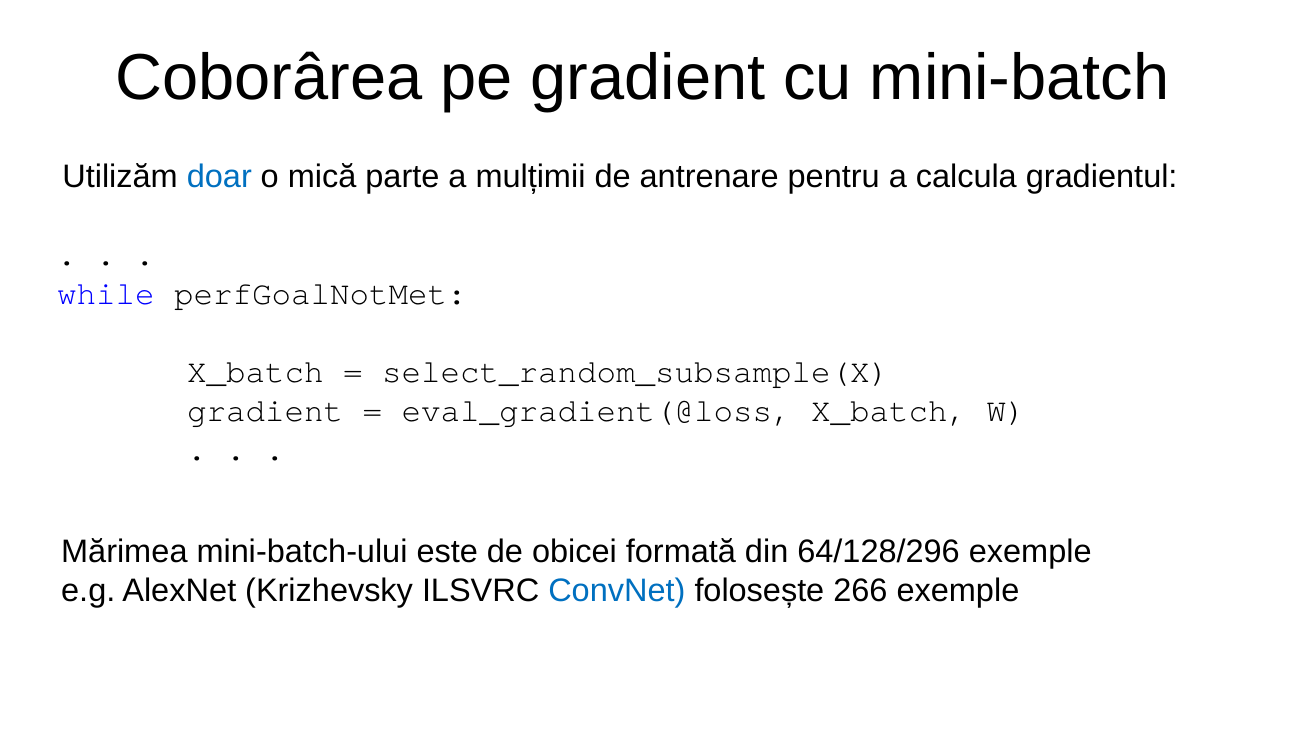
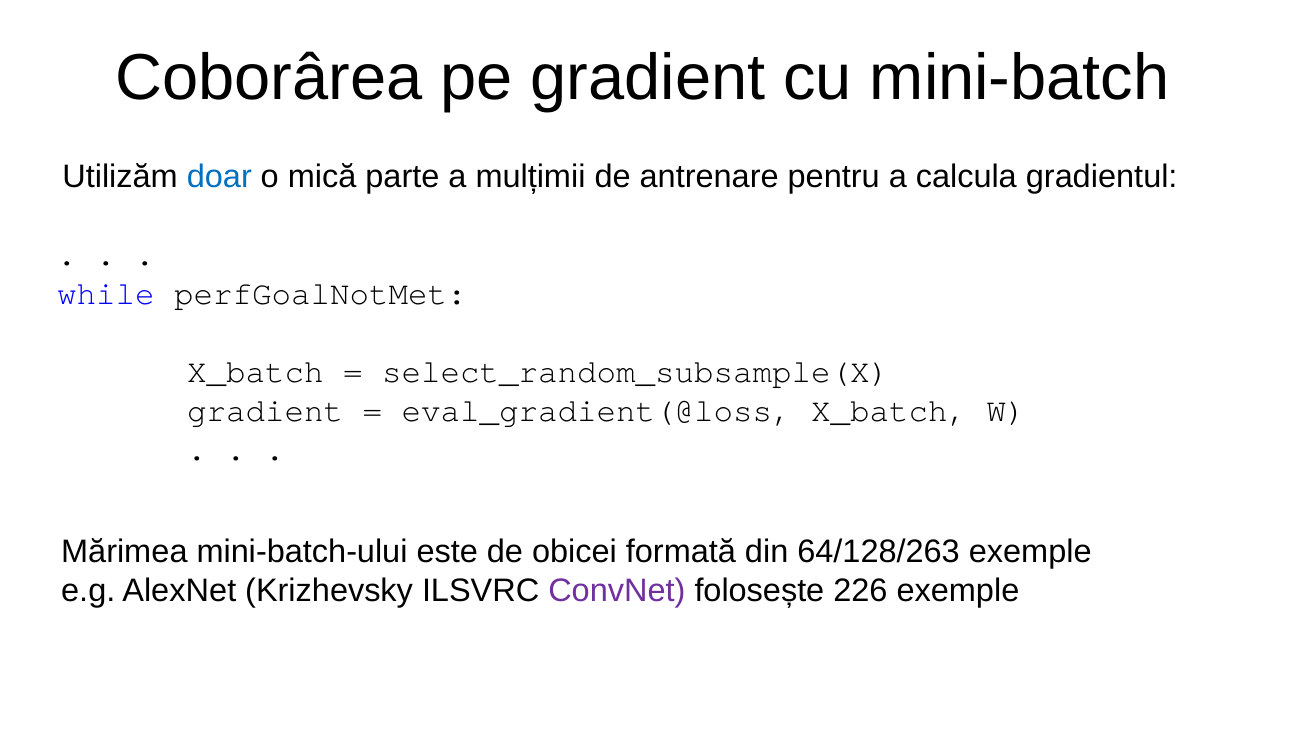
64/128/296: 64/128/296 -> 64/128/263
ConvNet colour: blue -> purple
266: 266 -> 226
